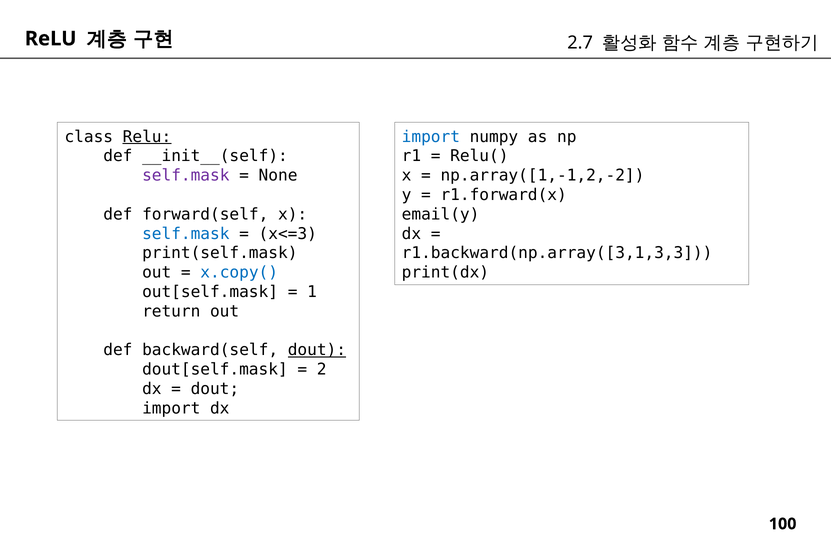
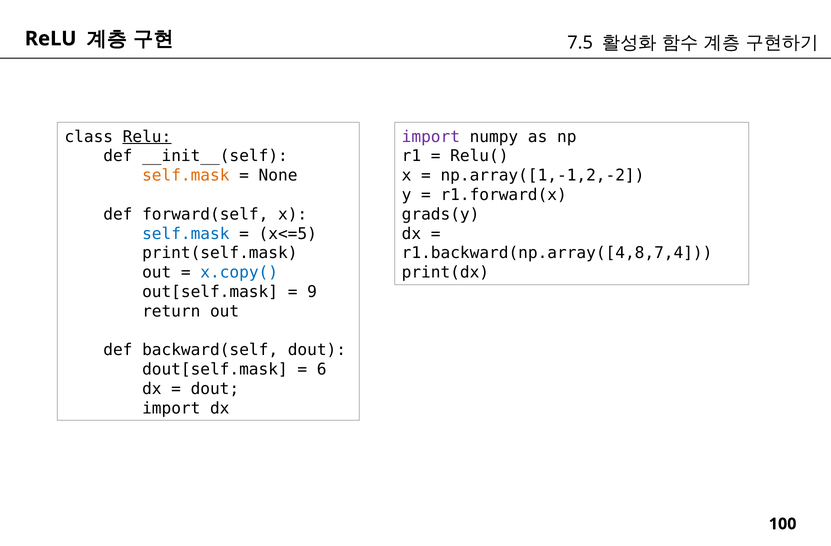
2.7: 2.7 -> 7.5
import at (431, 137) colour: blue -> purple
self.mask at (186, 175) colour: purple -> orange
email(y: email(y -> grads(y
x<=3: x<=3 -> x<=5
r1.backward(np.array([3,1,3,3: r1.backward(np.array([3,1,3,3 -> r1.backward(np.array([4,8,7,4
1: 1 -> 9
dout at (317, 350) underline: present -> none
2: 2 -> 6
